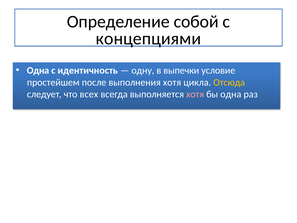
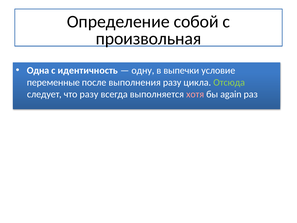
концепциями: концепциями -> произвольная
простейшем: простейшем -> переменные
выполнения хотя: хотя -> разу
Отсюда colour: yellow -> light green
что всех: всех -> разу
бы одна: одна -> again
